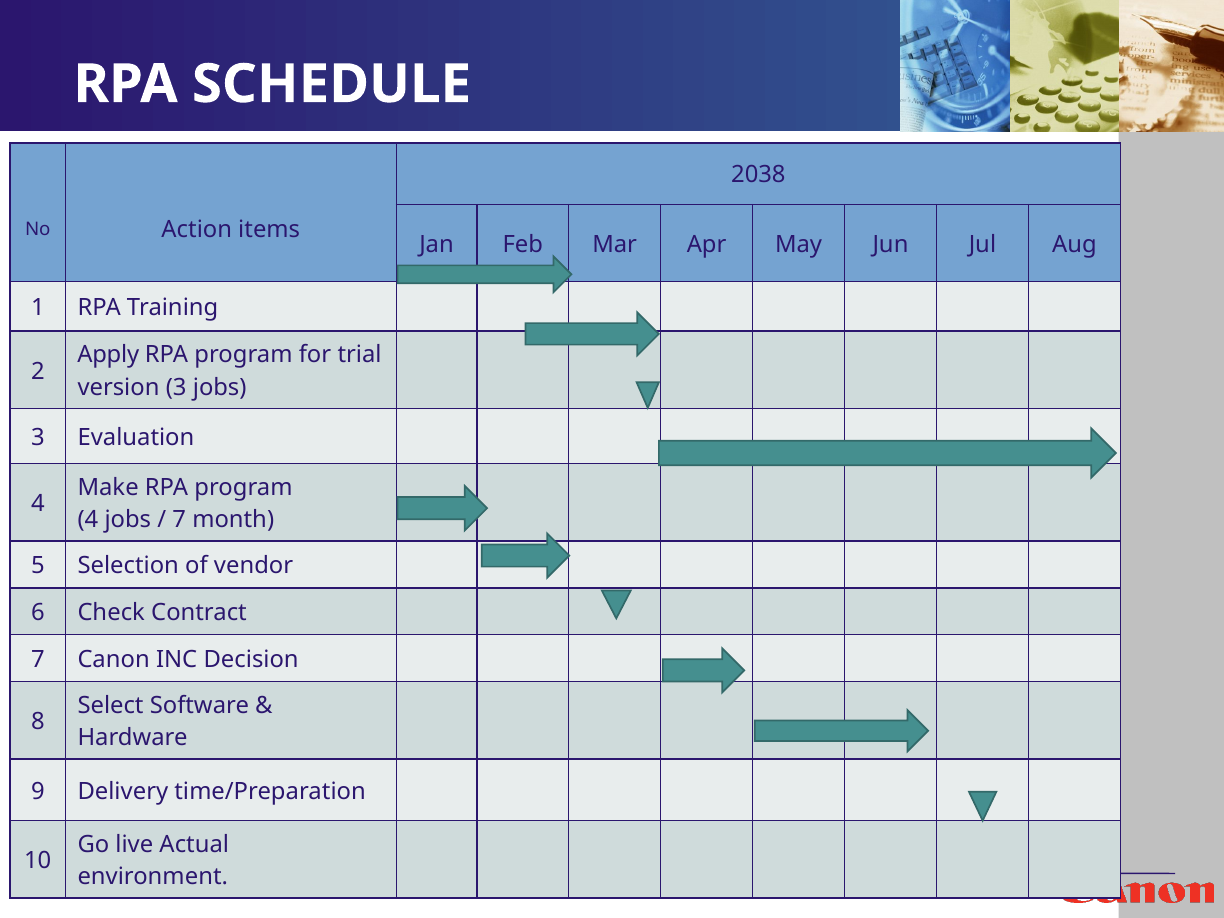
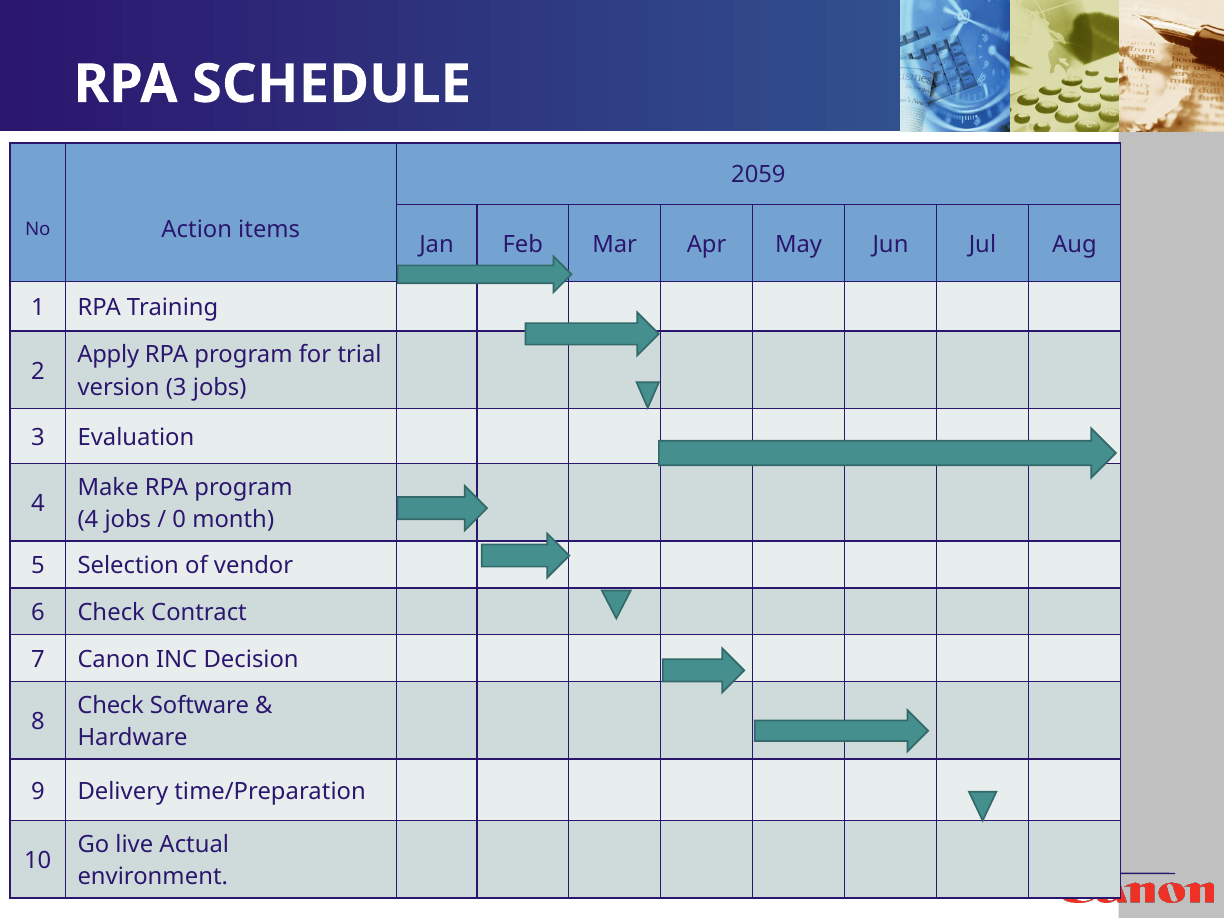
2038: 2038 -> 2059
7 at (179, 520): 7 -> 0
Select at (111, 705): Select -> Check
